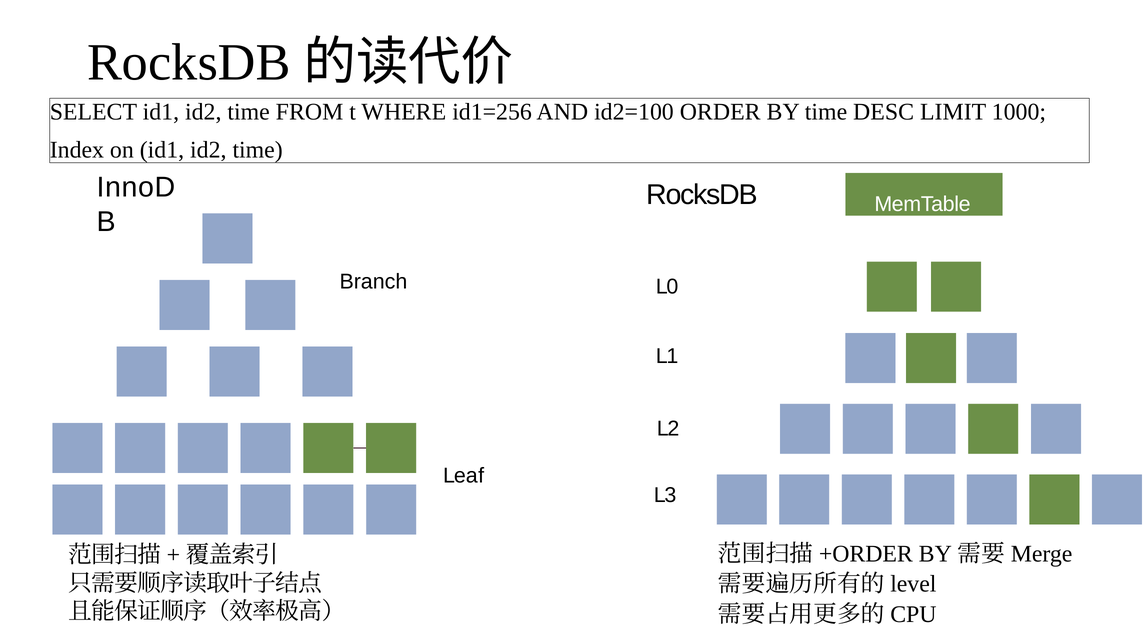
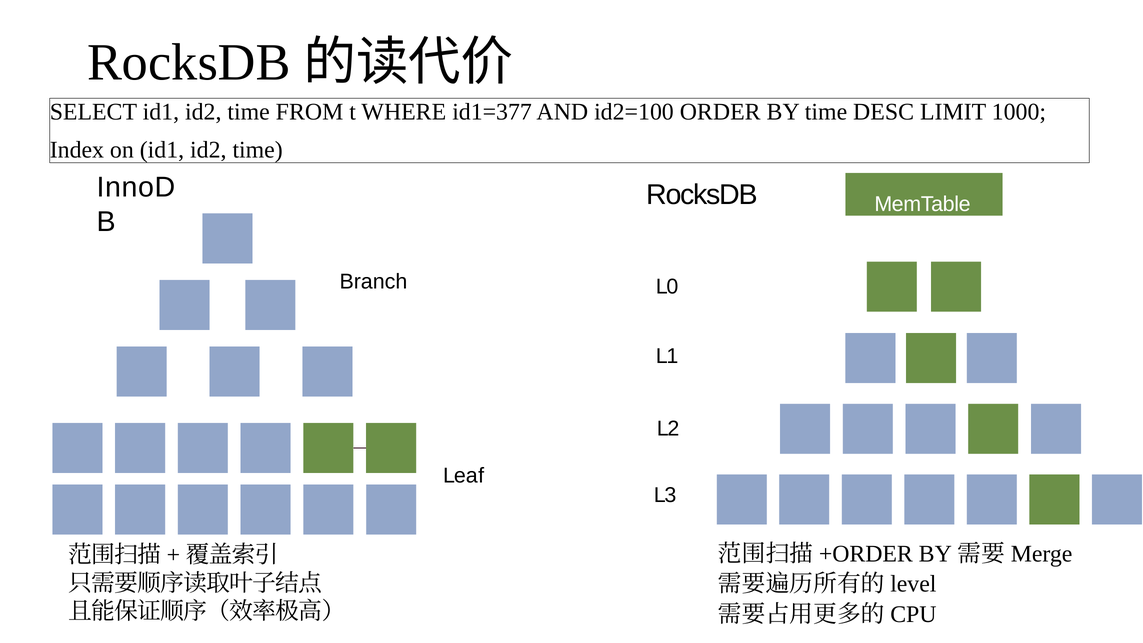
id1=256: id1=256 -> id1=377
